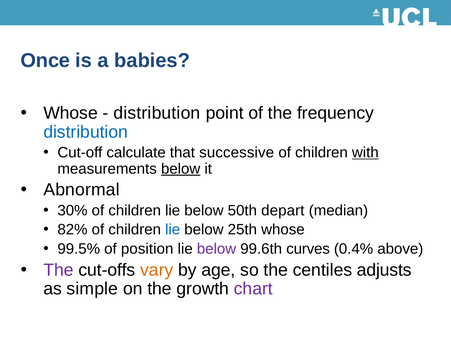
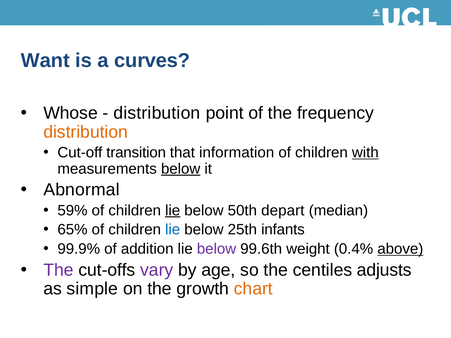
Once: Once -> Want
babies: babies -> curves
distribution at (86, 132) colour: blue -> orange
calculate: calculate -> transition
successive: successive -> information
30%: 30% -> 59%
lie at (173, 211) underline: none -> present
82%: 82% -> 65%
25th whose: whose -> infants
99.5%: 99.5% -> 99.9%
position: position -> addition
curves: curves -> weight
above underline: none -> present
vary colour: orange -> purple
chart colour: purple -> orange
